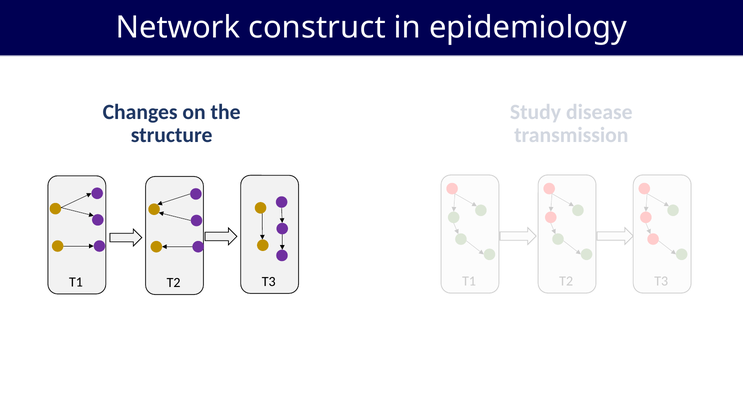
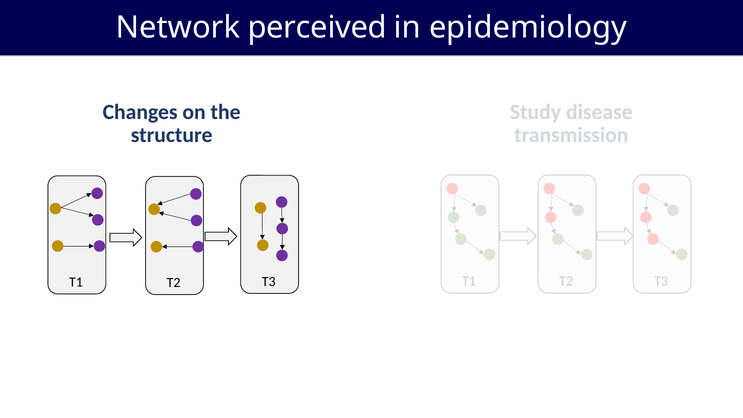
construct: construct -> perceived
